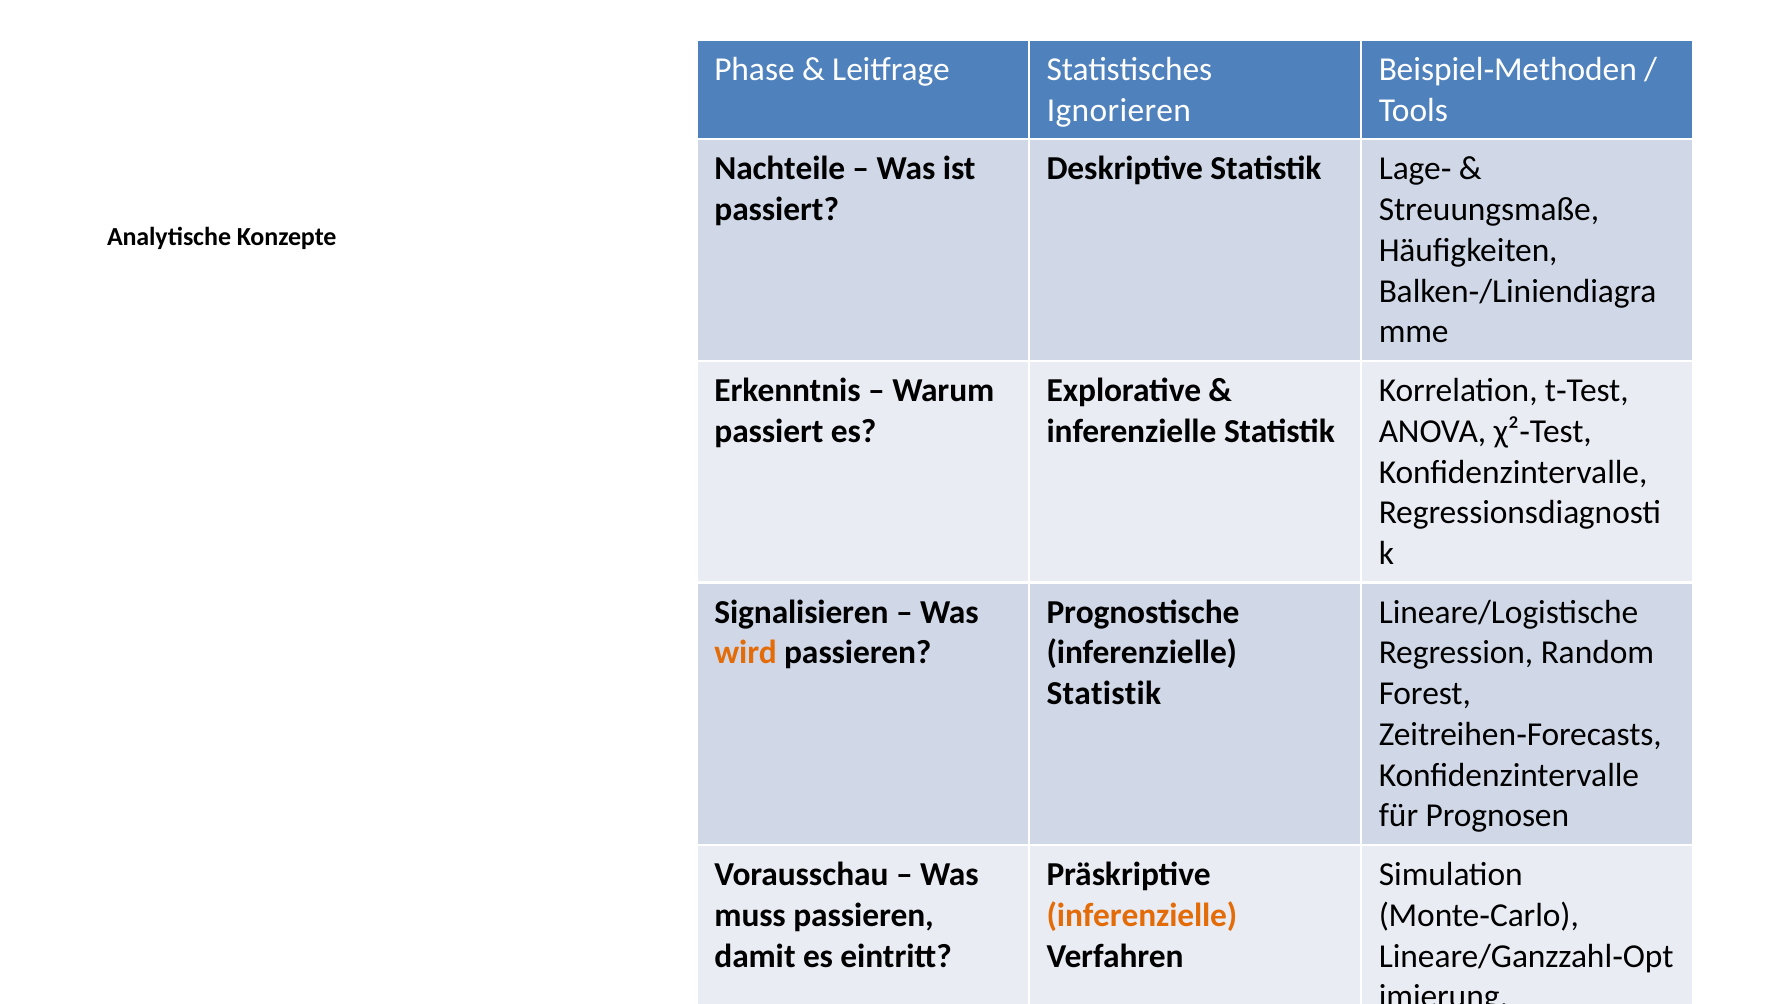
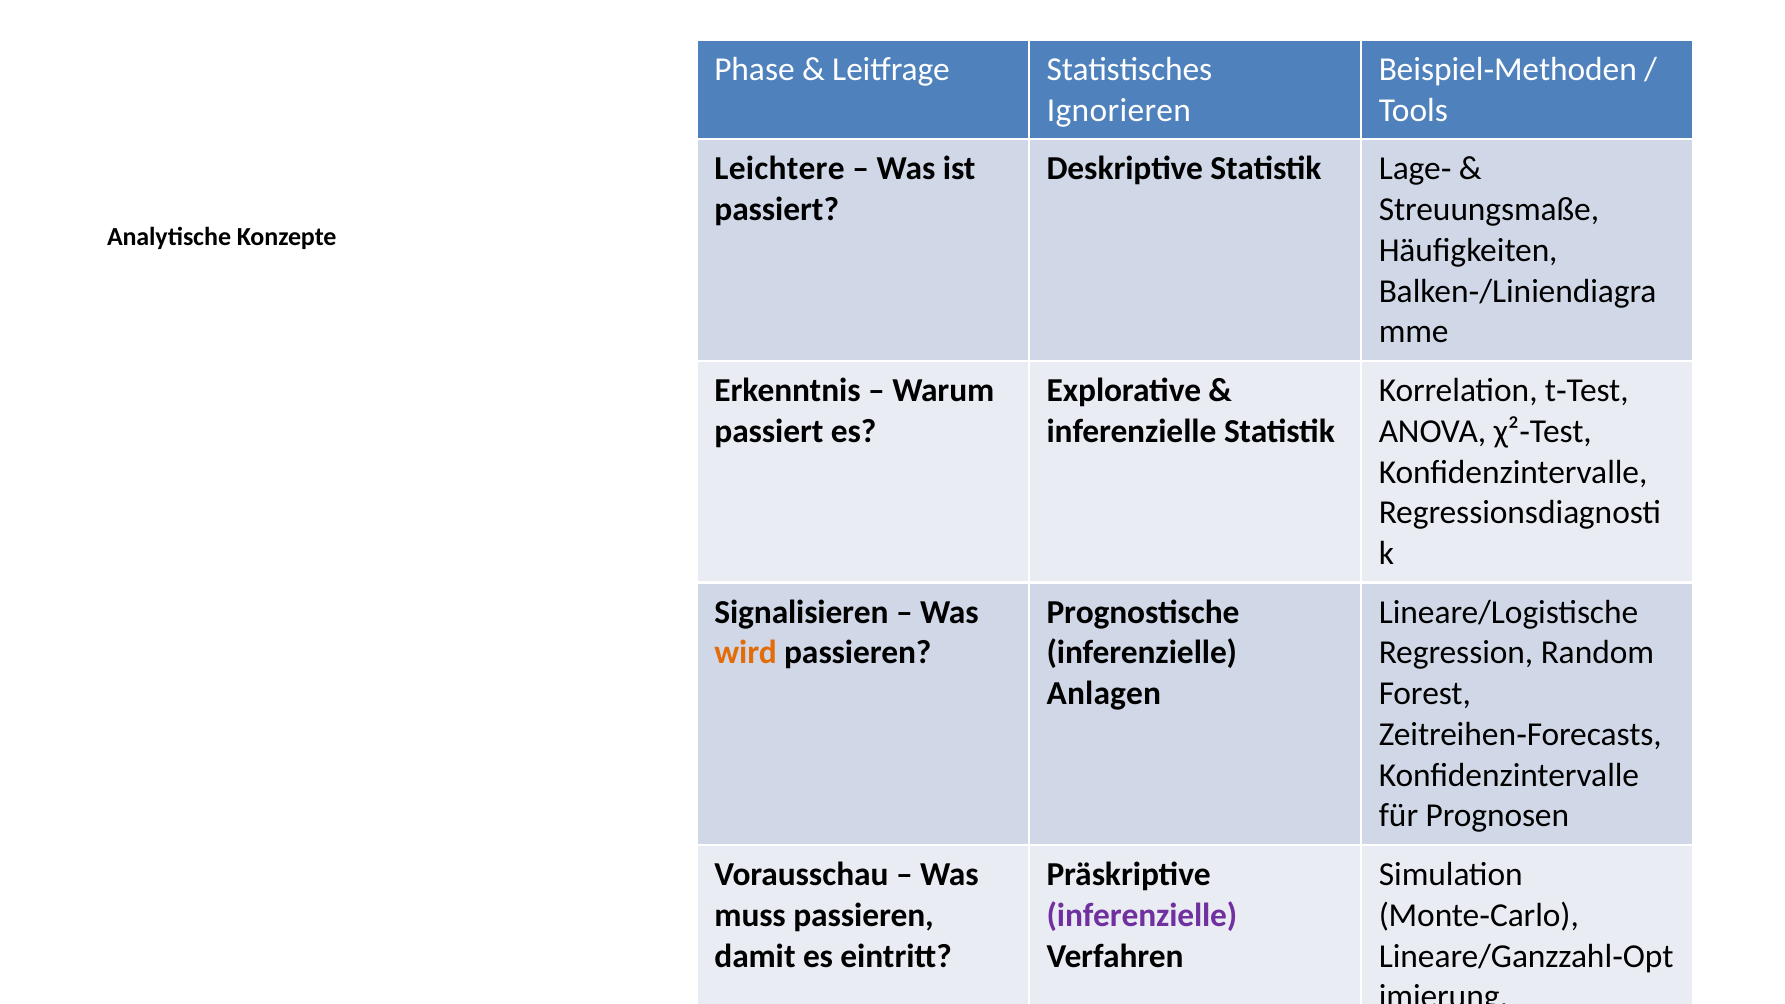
Nachteile: Nachteile -> Leichtere
Statistik at (1104, 694): Statistik -> Anlagen
inferenzielle at (1142, 915) colour: orange -> purple
